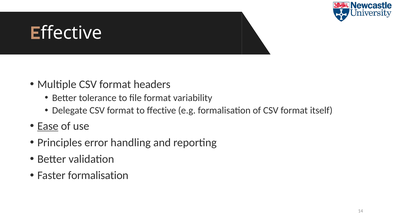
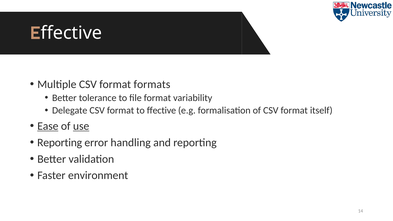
headers: headers -> formats
use underline: none -> present
Principles at (60, 143): Principles -> Reporting
Faster formalisation: formalisation -> environment
